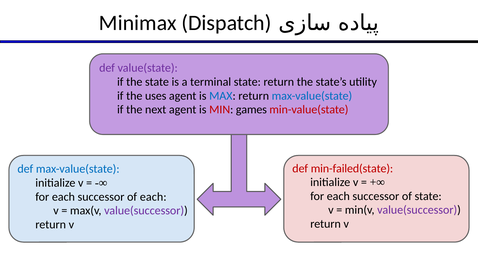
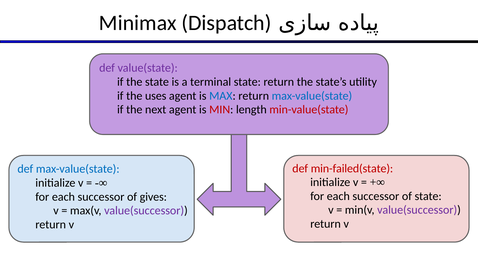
games: games -> length
of each: each -> gives
